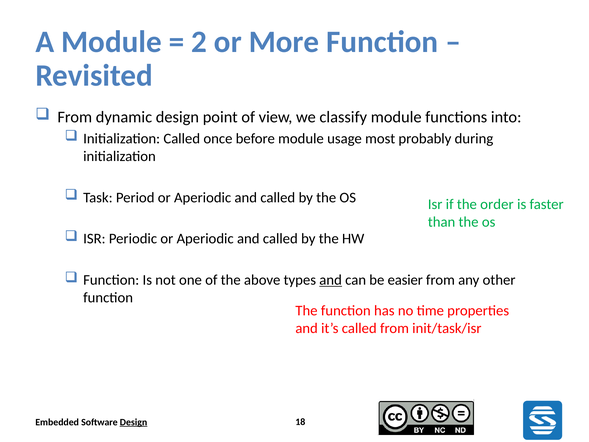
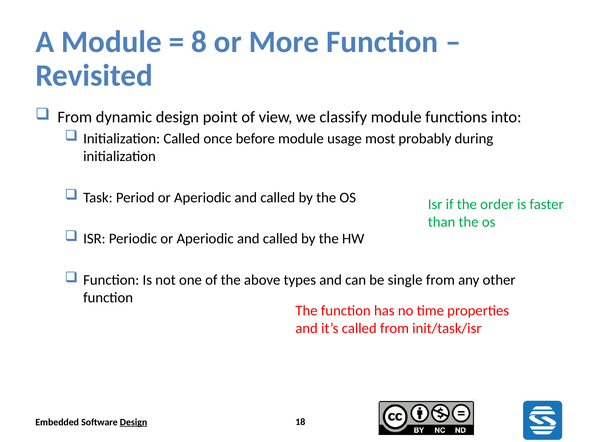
2: 2 -> 8
and at (331, 280) underline: present -> none
easier: easier -> single
